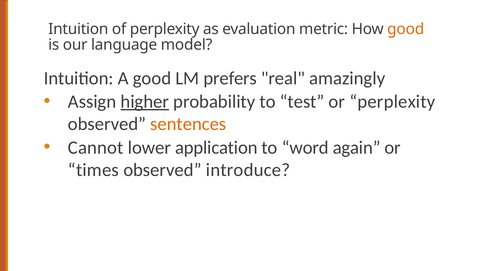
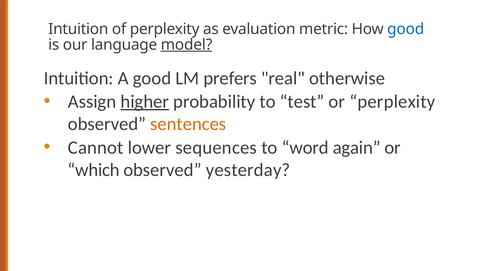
good at (406, 29) colour: orange -> blue
model underline: none -> present
amazingly: amazingly -> otherwise
application: application -> sequences
times: times -> which
introduce: introduce -> yesterday
